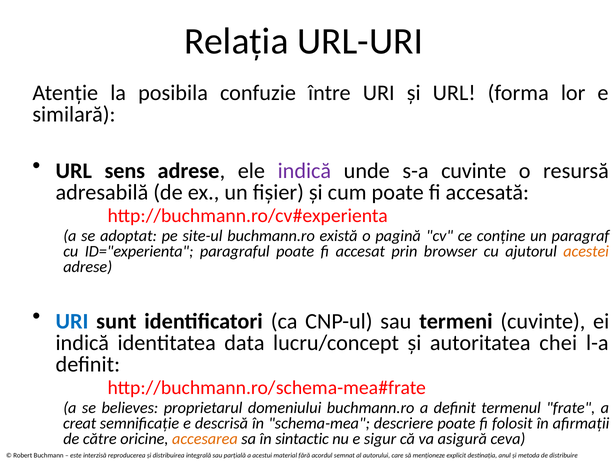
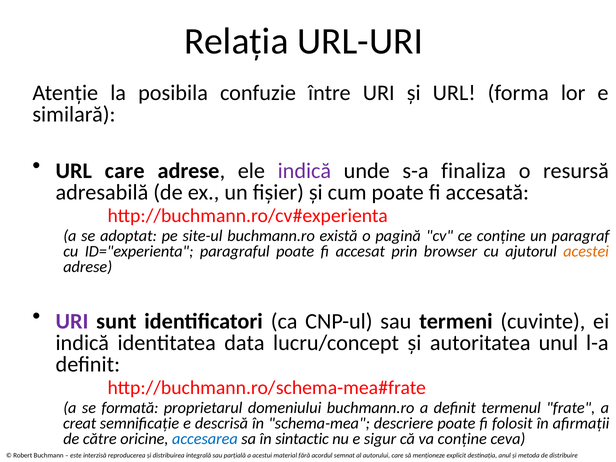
URL sens: sens -> care
s-a cuvinte: cuvinte -> finaliza
URI at (72, 322) colour: blue -> purple
chei: chei -> unul
believes: believes -> formată
accesarea colour: orange -> blue
va asigură: asigură -> conţine
